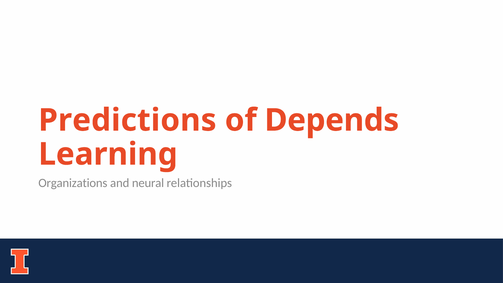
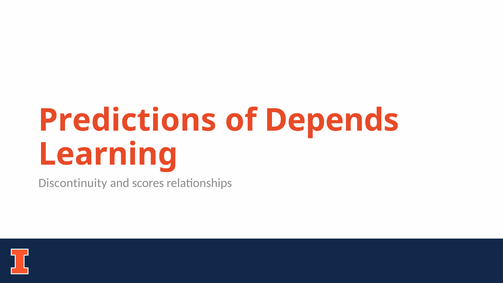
Organizations: Organizations -> Discontinuity
neural: neural -> scores
